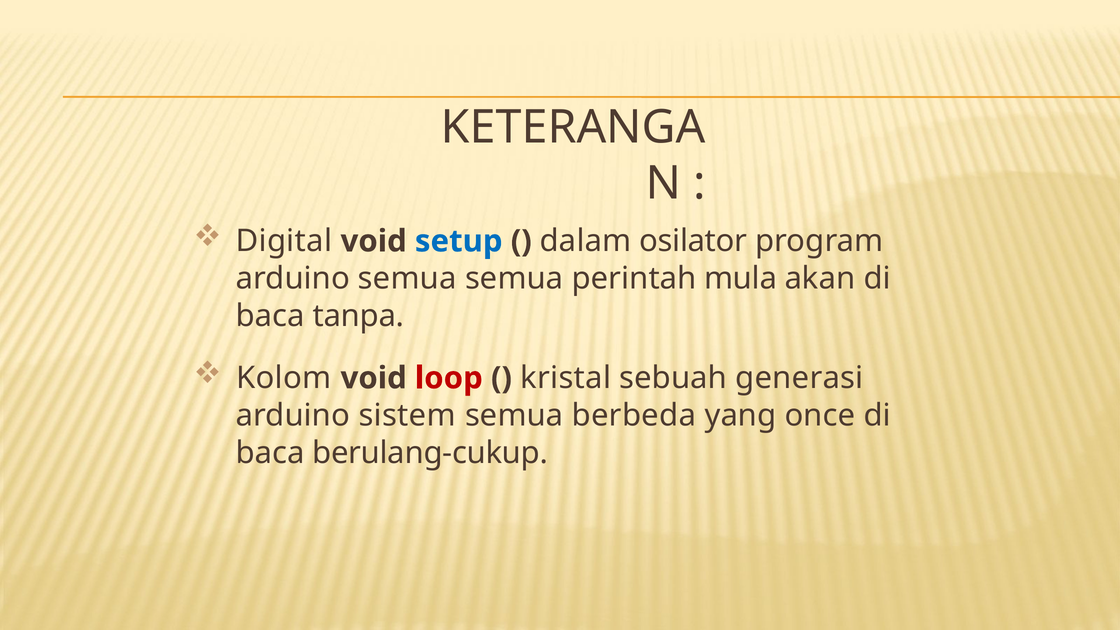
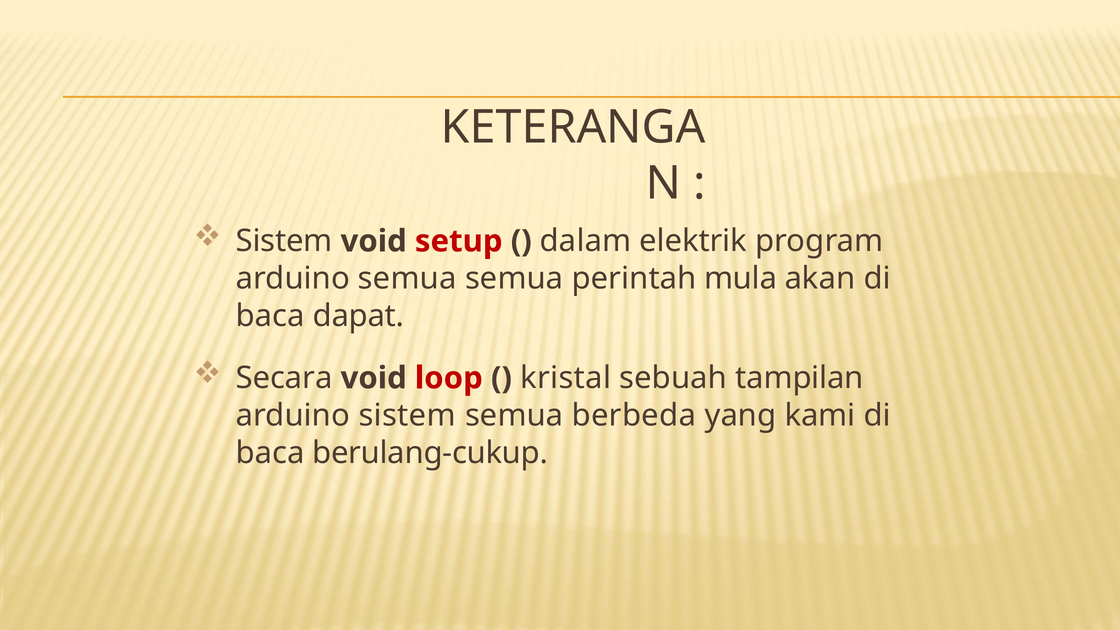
Digital at (284, 241): Digital -> Sistem
setup colour: blue -> red
osilator: osilator -> elektrik
tanpa: tanpa -> dapat
Kolom: Kolom -> Secara
generasi: generasi -> tampilan
once: once -> kami
